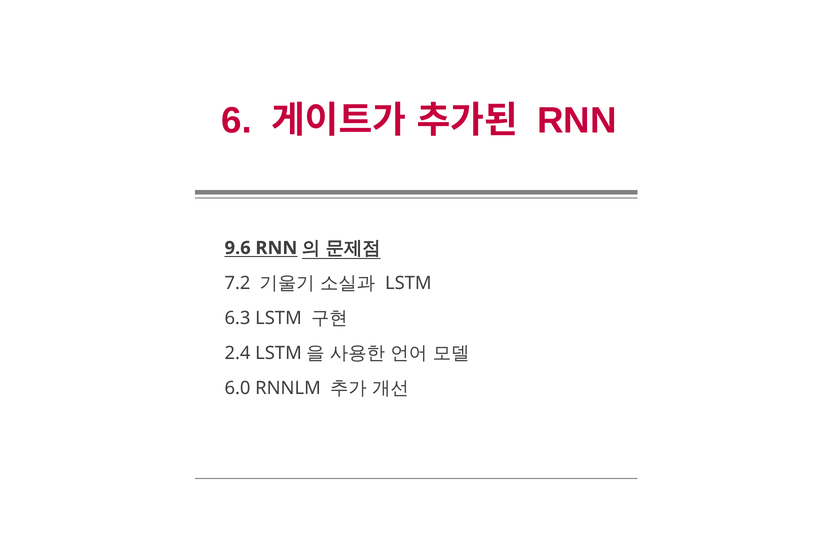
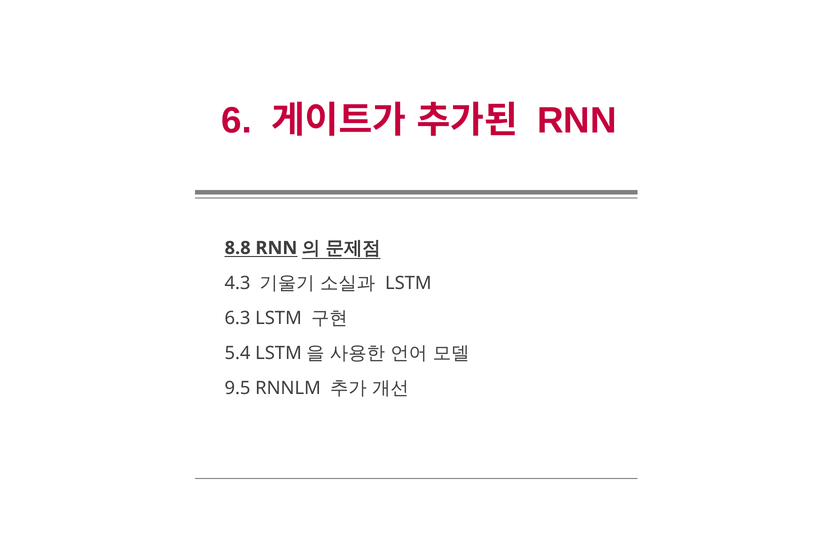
9.6: 9.6 -> 8.8
7.2: 7.2 -> 4.3
2.4: 2.4 -> 5.4
6.0: 6.0 -> 9.5
